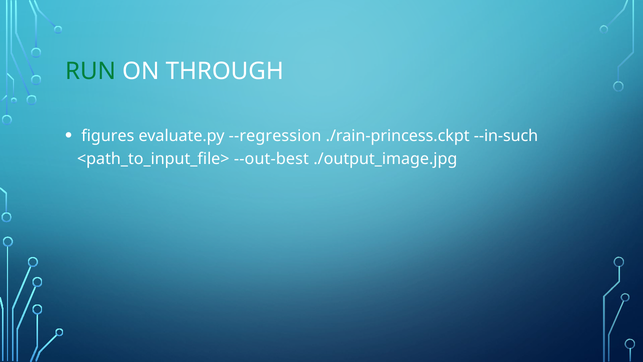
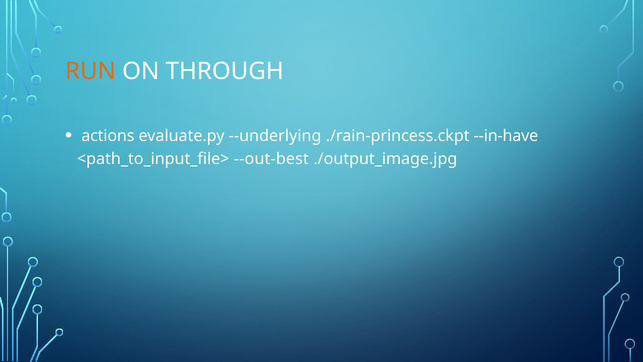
RUN colour: green -> orange
figures: figures -> actions
--regression: --regression -> --underlying
--in-such: --in-such -> --in-have
